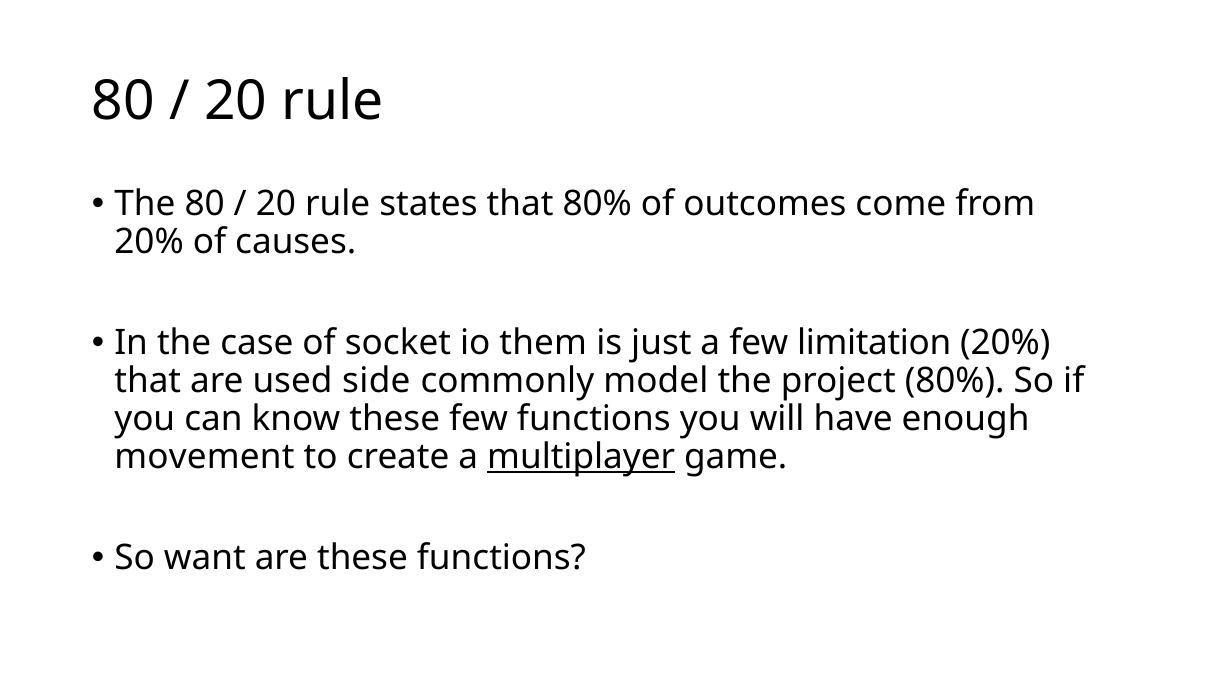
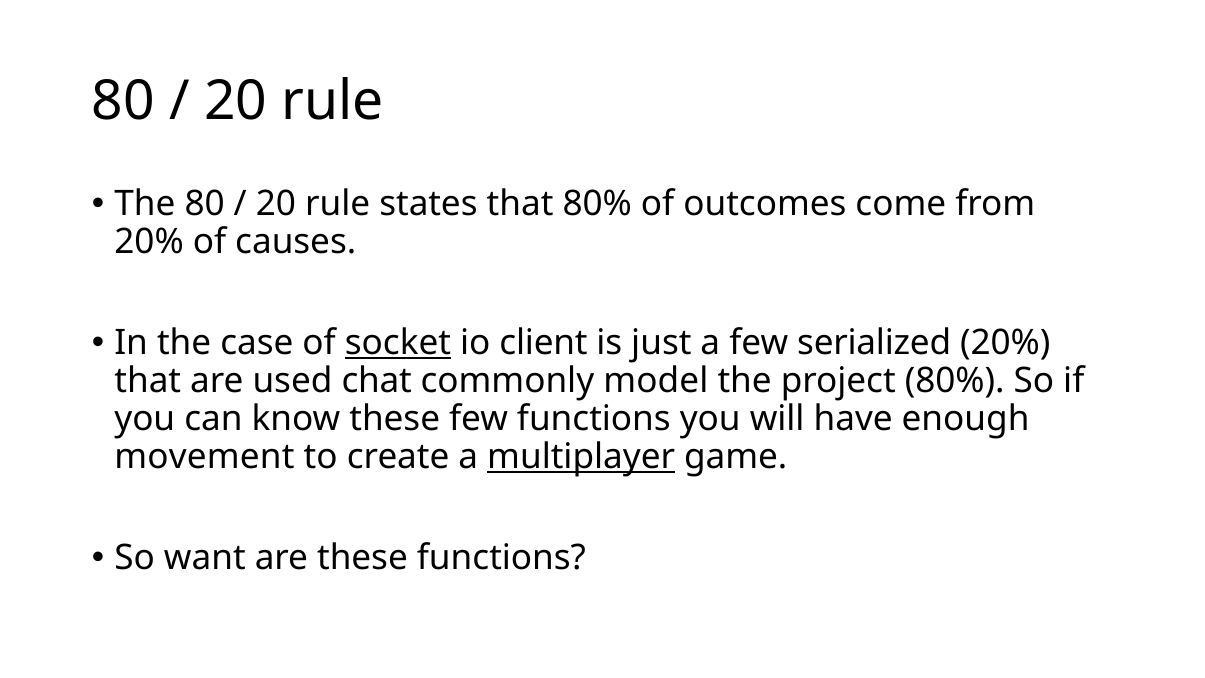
socket underline: none -> present
them: them -> client
limitation: limitation -> serialized
side: side -> chat
